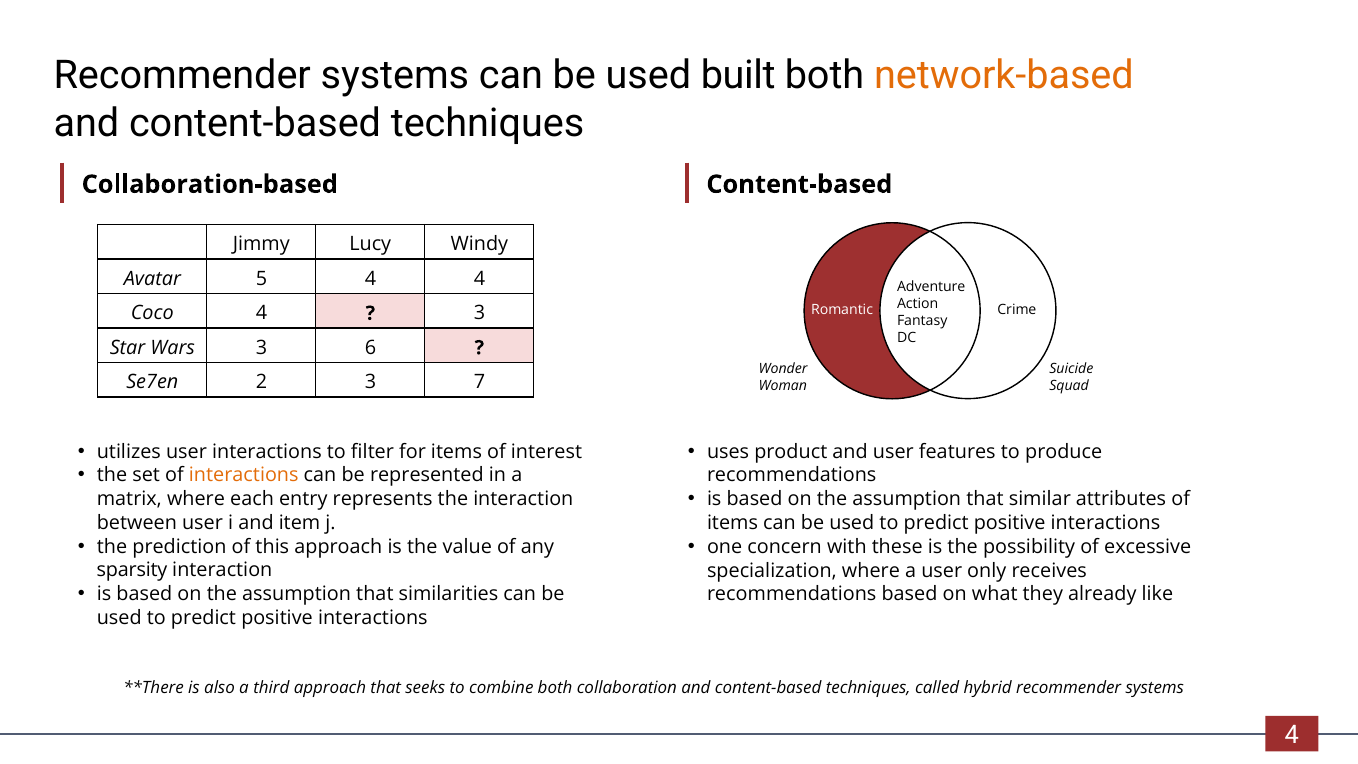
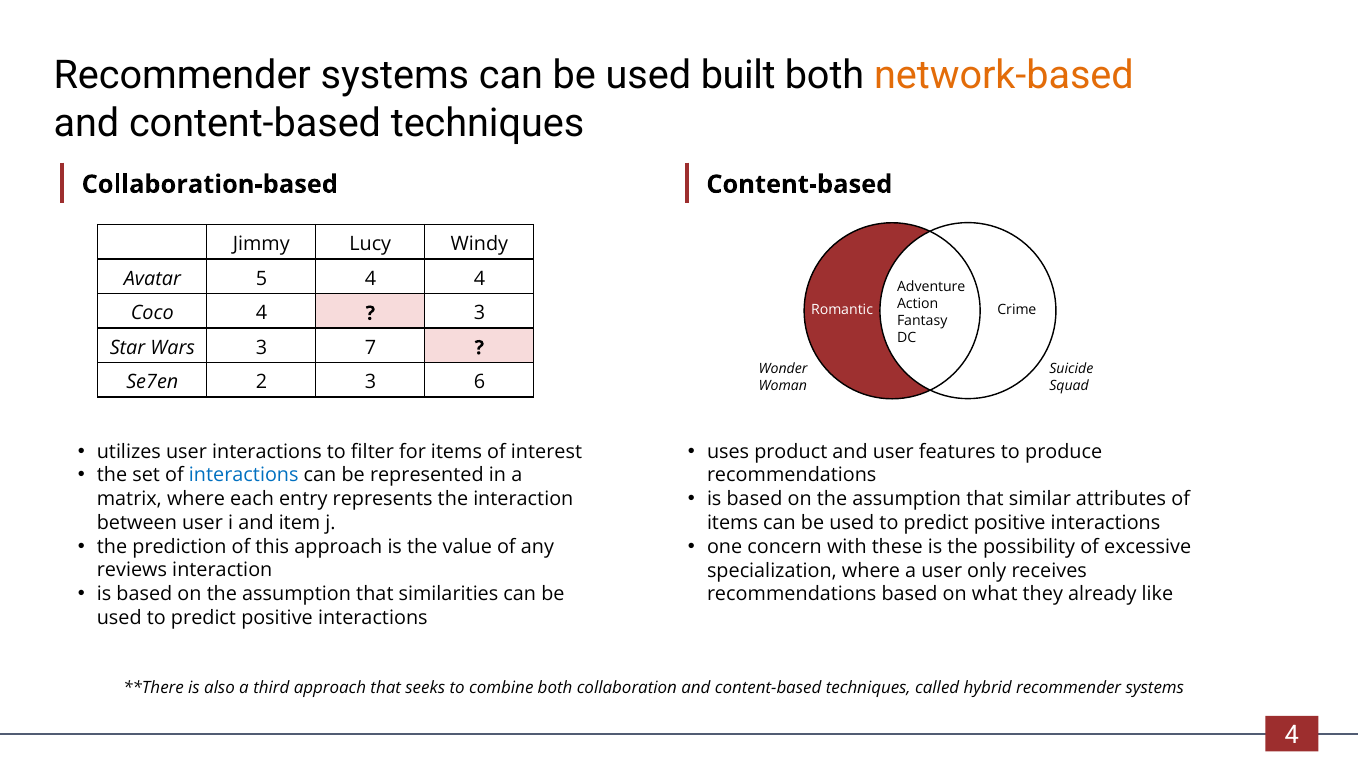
6: 6 -> 7
7: 7 -> 6
interactions at (244, 475) colour: orange -> blue
sparsity: sparsity -> reviews
